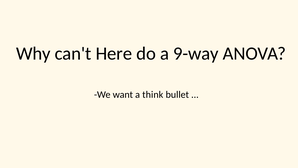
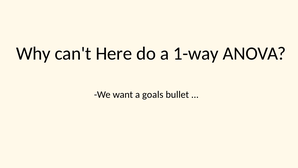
9-way: 9-way -> 1-way
think: think -> goals
